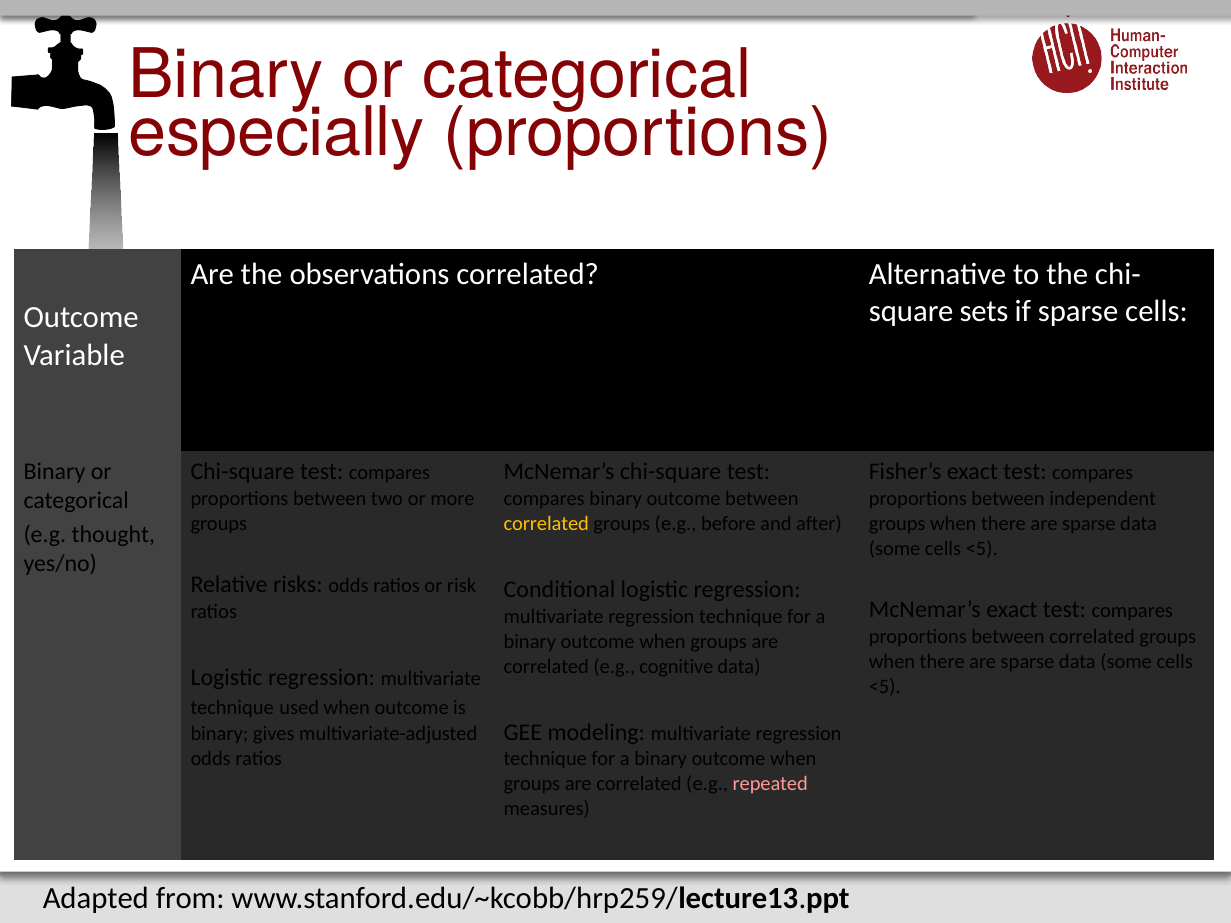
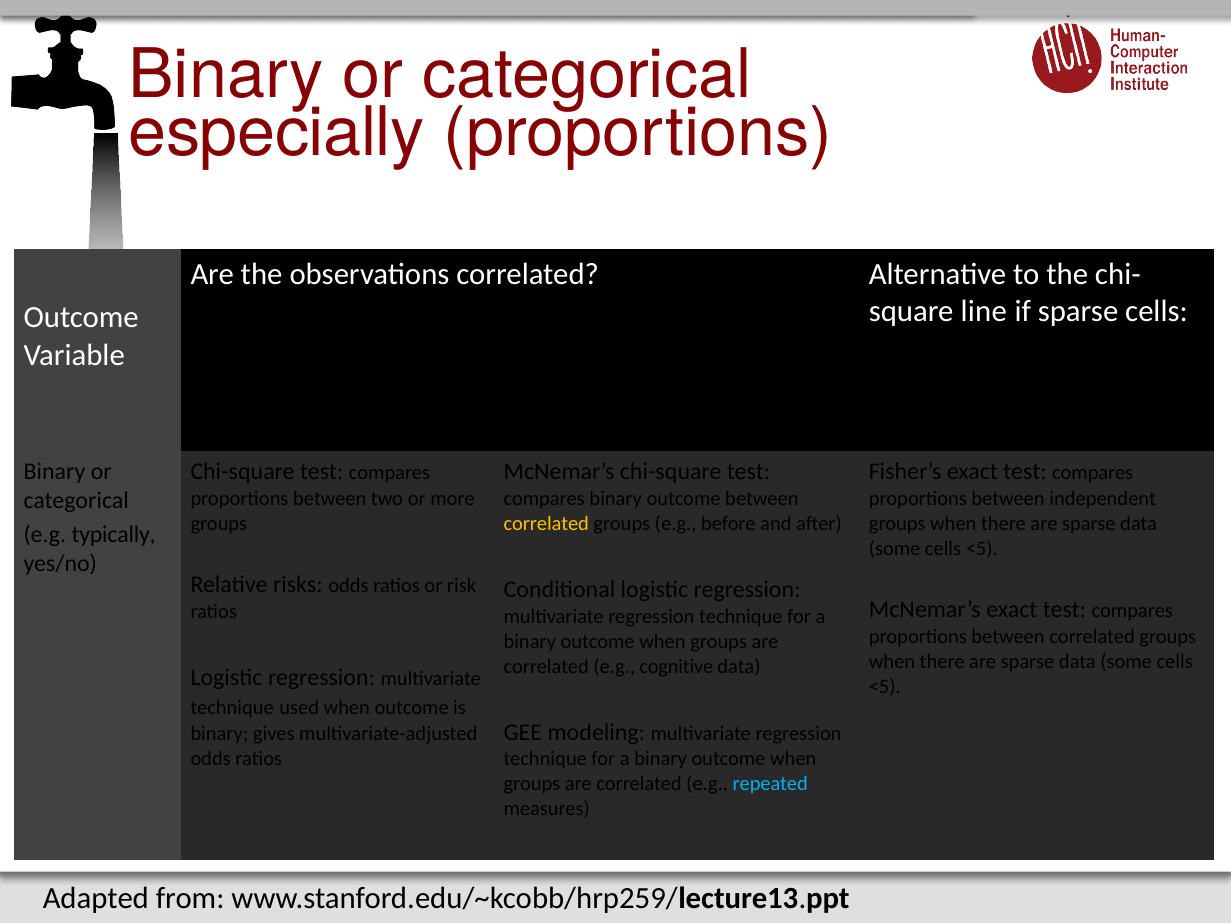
sets: sets -> line
thought: thought -> typically
repeated colour: pink -> light blue
